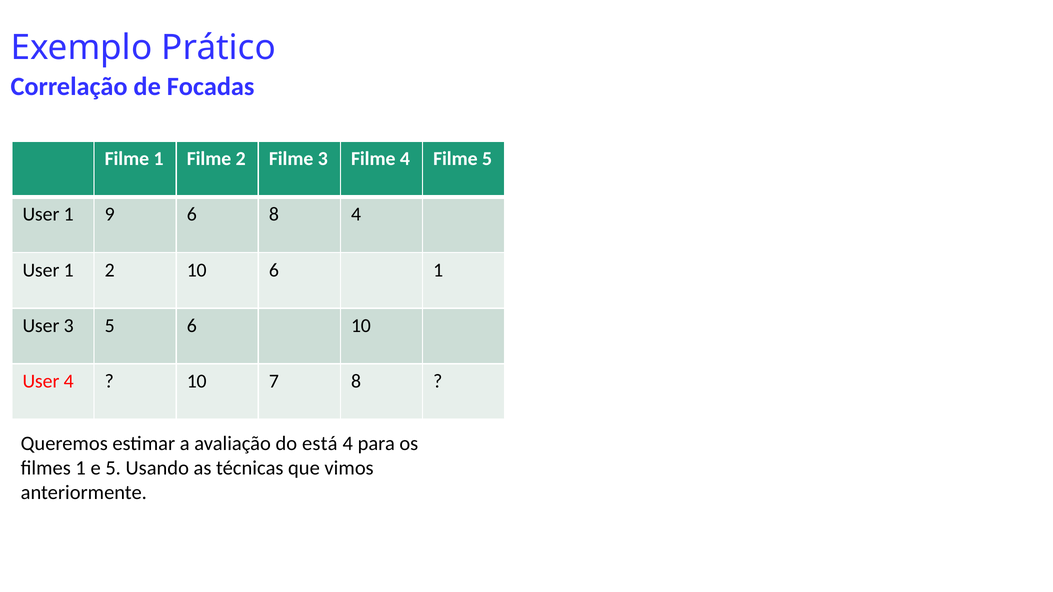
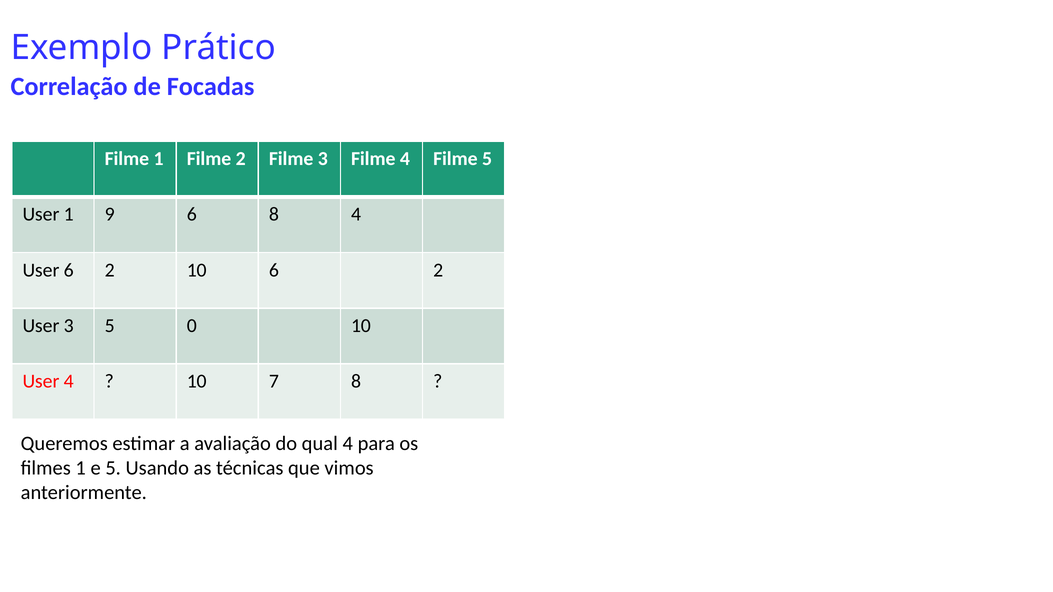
1 at (69, 270): 1 -> 6
10 6 1: 1 -> 2
5 6: 6 -> 0
está: está -> qual
